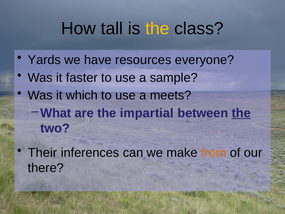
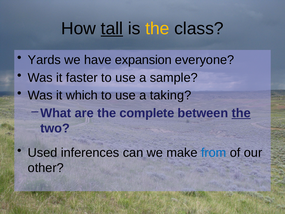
tall underline: none -> present
resources: resources -> expansion
meets: meets -> taking
impartial: impartial -> complete
Their: Their -> Used
from colour: orange -> blue
there: there -> other
